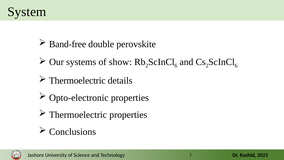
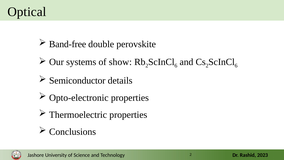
System: System -> Optical
Thermoelectric at (77, 80): Thermoelectric -> Semiconductor
